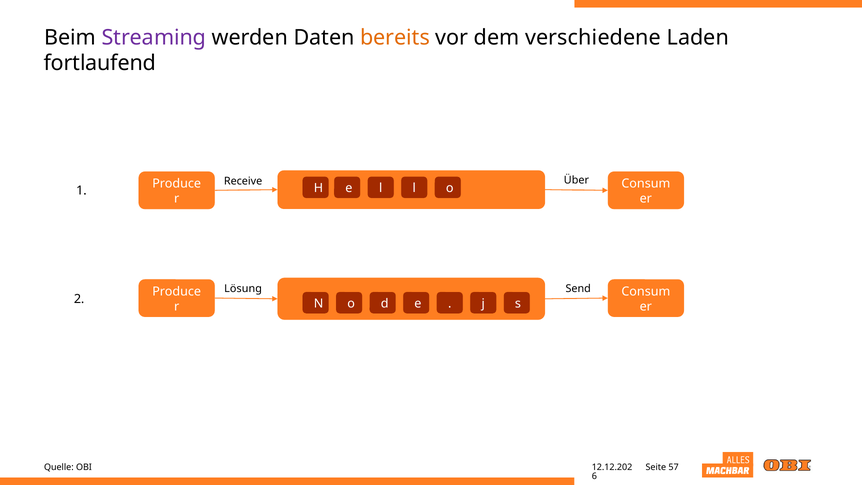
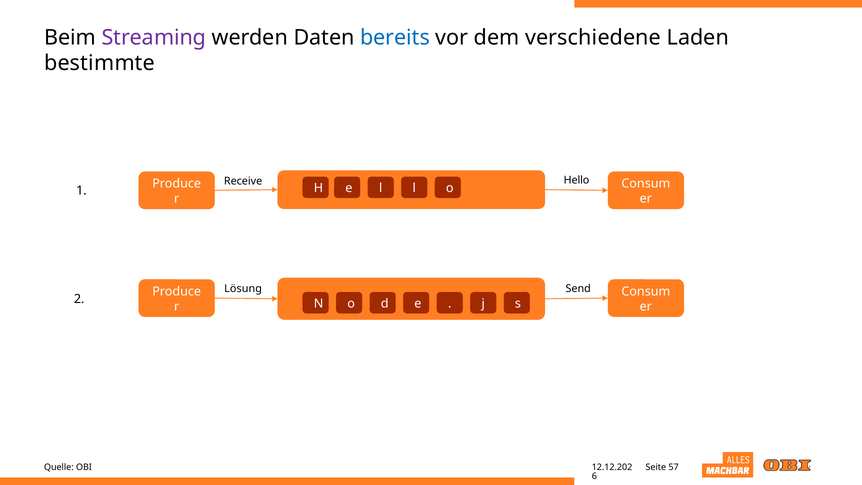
bereits colour: orange -> blue
fortlaufend: fortlaufend -> bestimmte
Über: Über -> Hello
